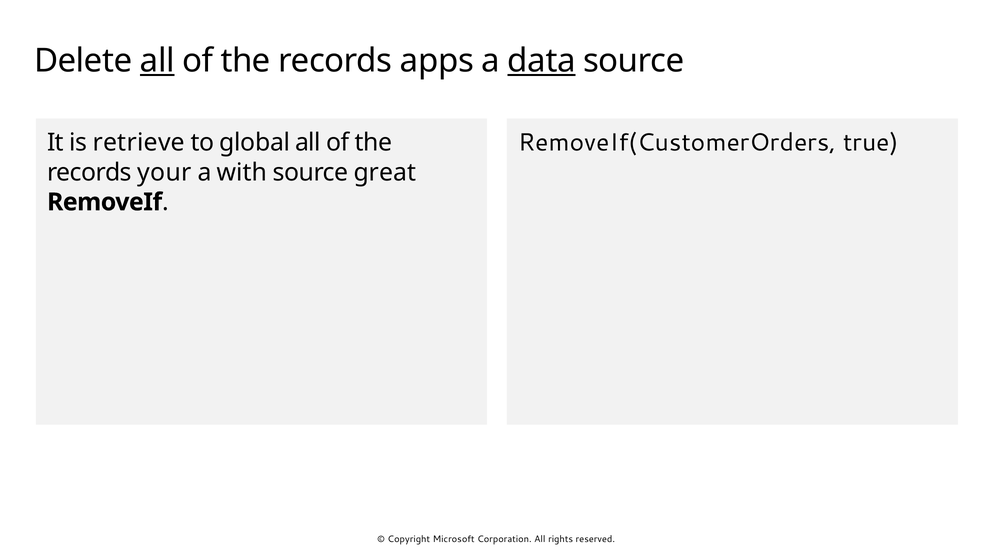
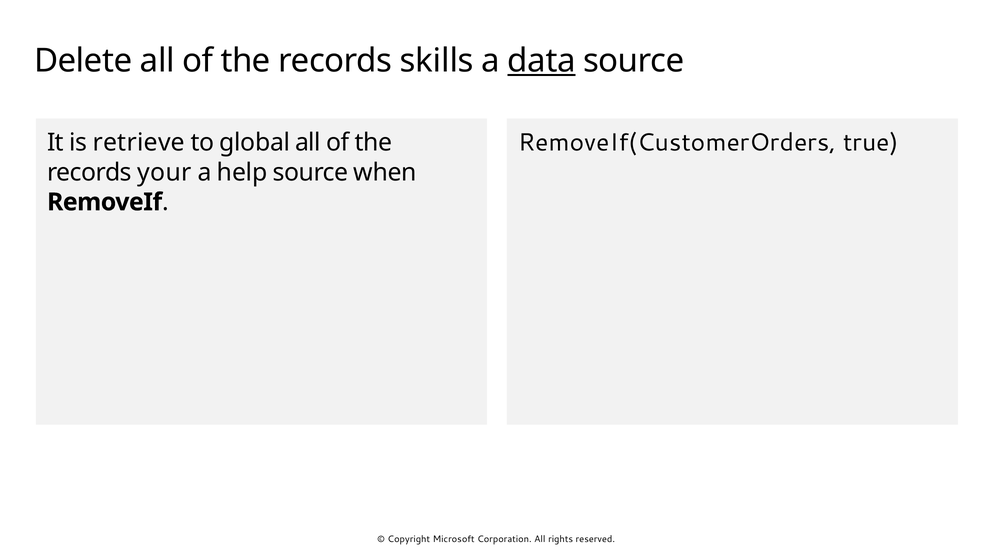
all at (157, 61) underline: present -> none
apps: apps -> skills
with: with -> help
great: great -> when
